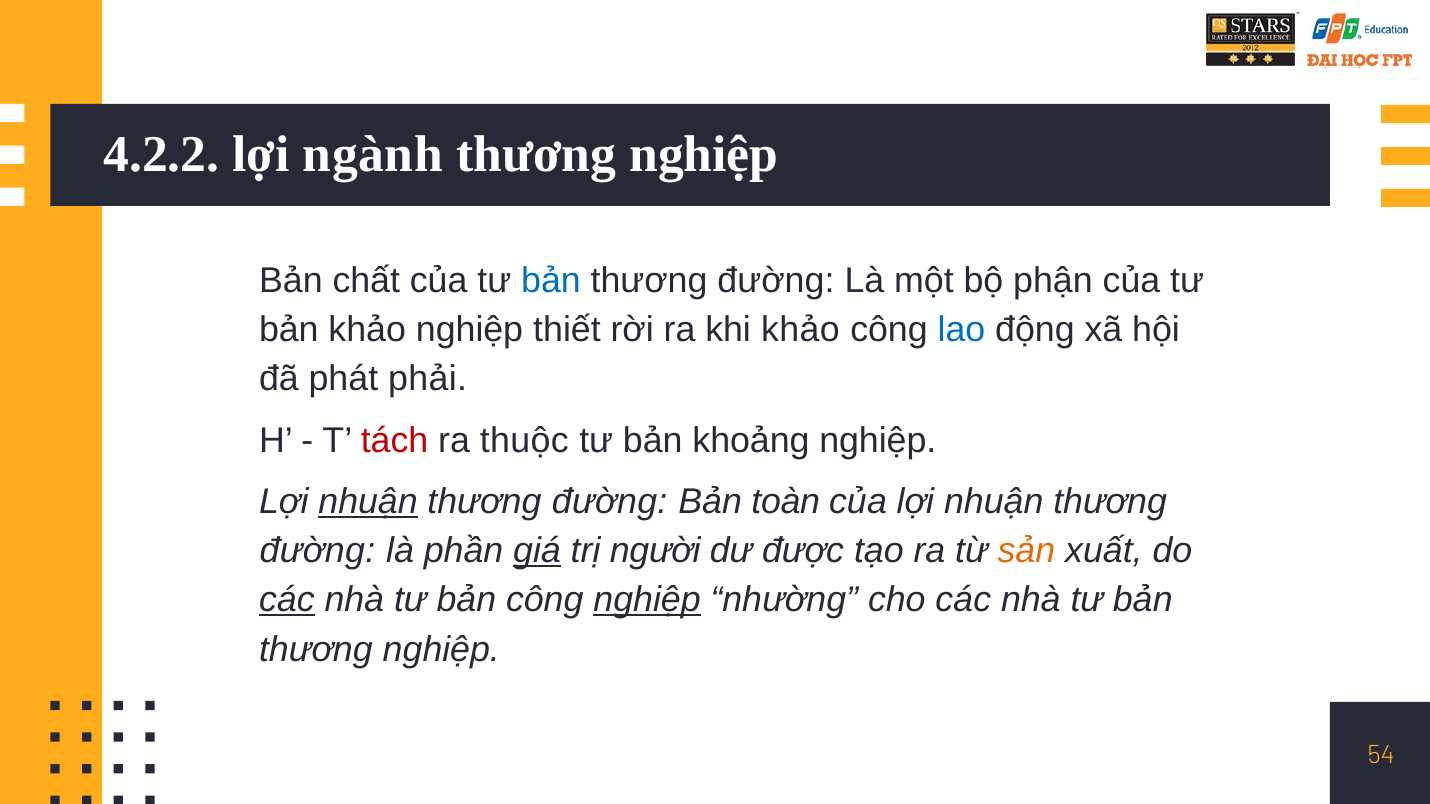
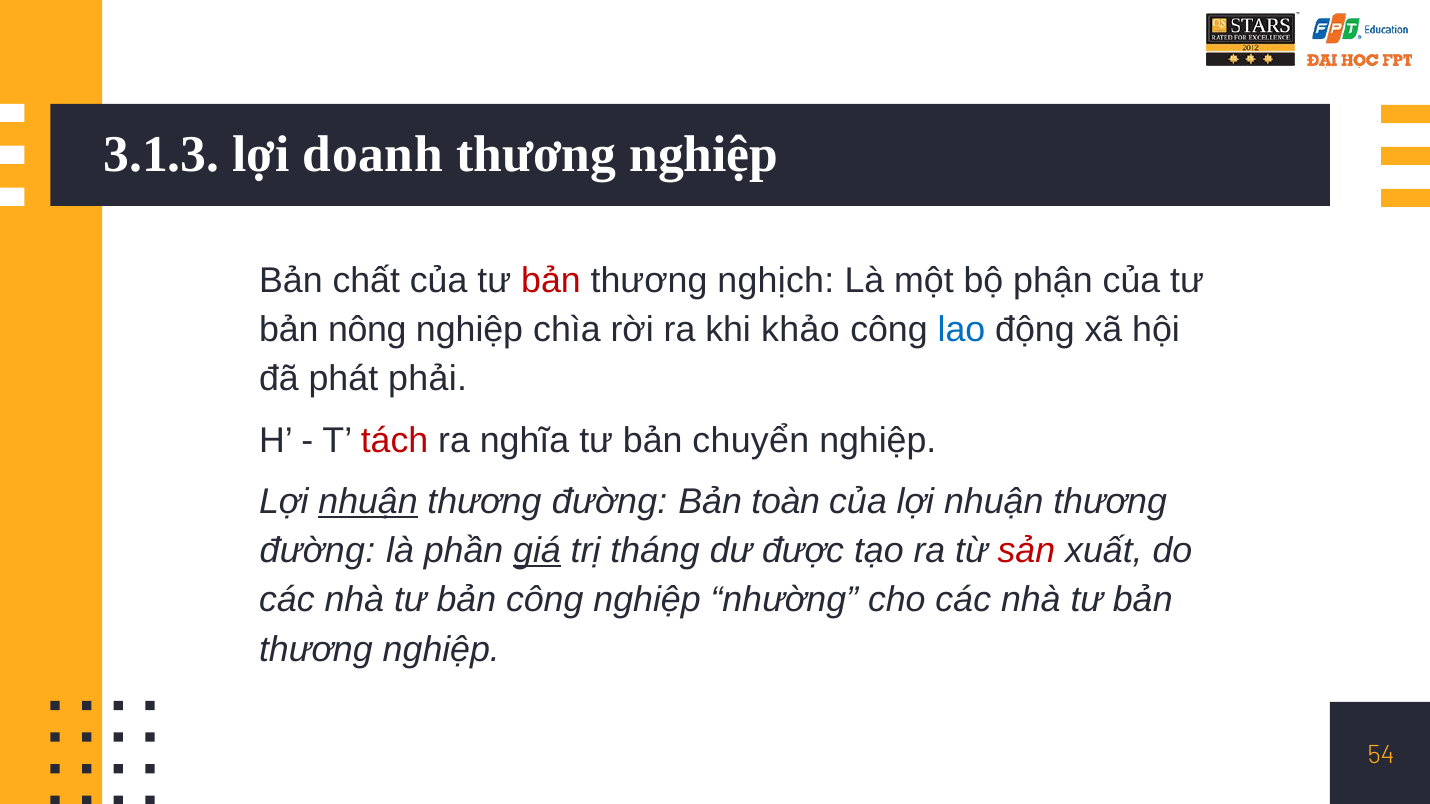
4.2.2: 4.2.2 -> 3.1.3
ngành: ngành -> doanh
bản at (551, 281) colour: blue -> red
đường at (776, 281): đường -> nghịch
bản khảo: khảo -> nông
thiết: thiết -> chìa
thuộc: thuộc -> nghĩa
khoảng: khoảng -> chuyển
người: người -> tháng
sản colour: orange -> red
các at (287, 600) underline: present -> none
nghiệp at (647, 600) underline: present -> none
